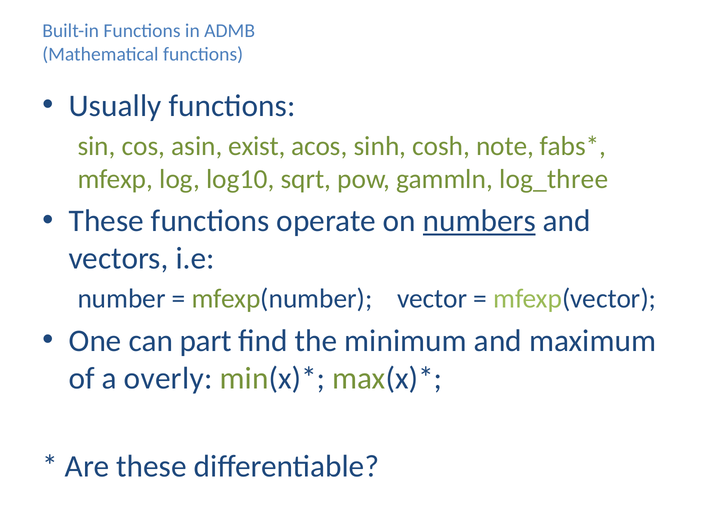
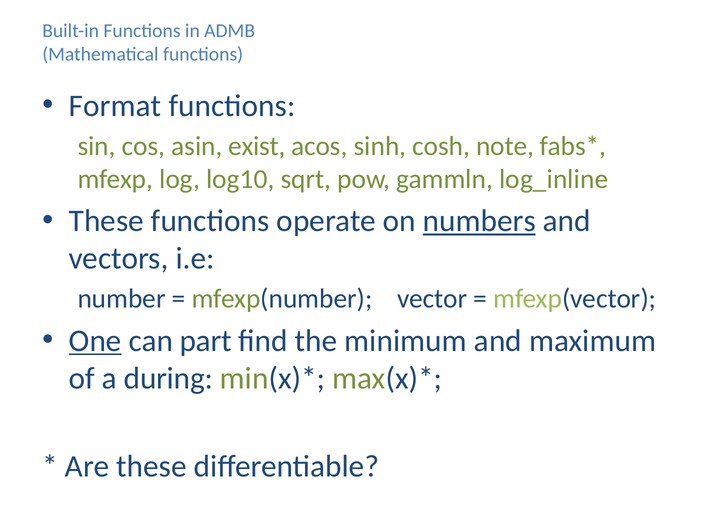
Usually: Usually -> Format
log_three: log_three -> log_inline
One underline: none -> present
overly: overly -> during
